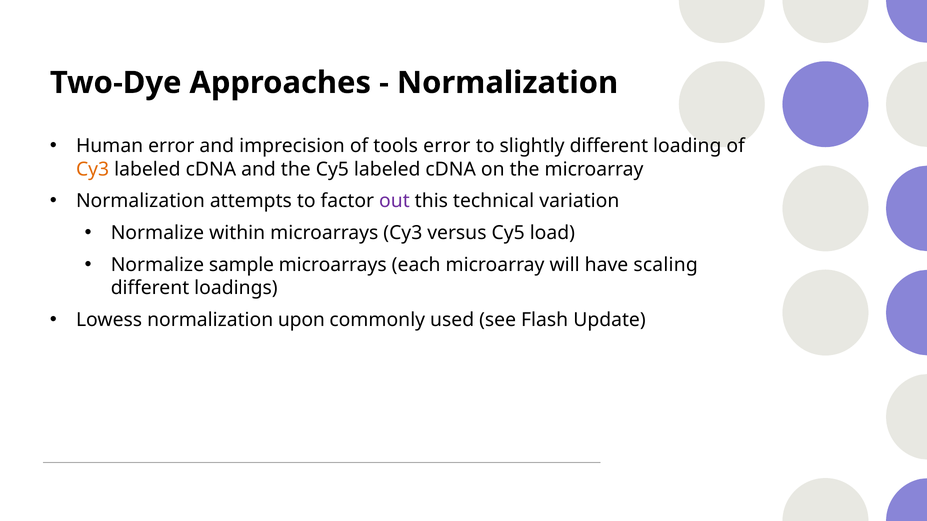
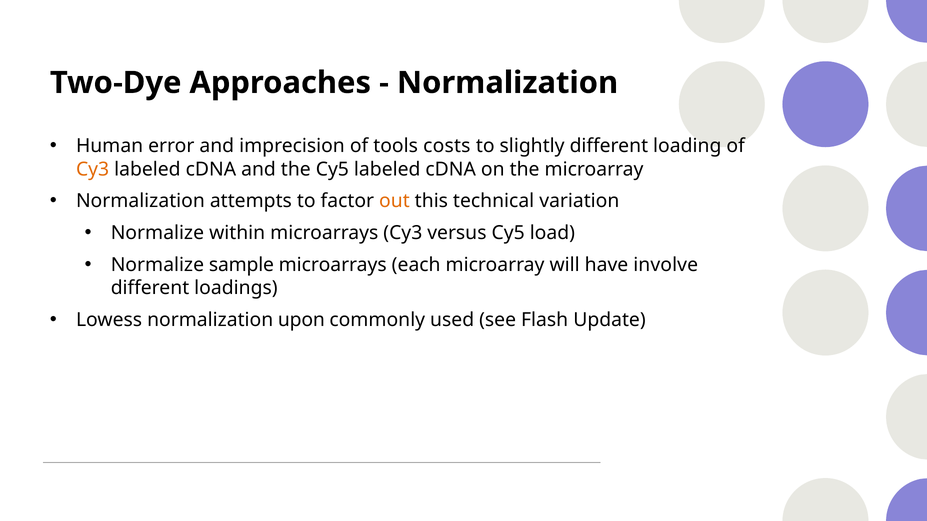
tools error: error -> costs
out colour: purple -> orange
scaling: scaling -> involve
